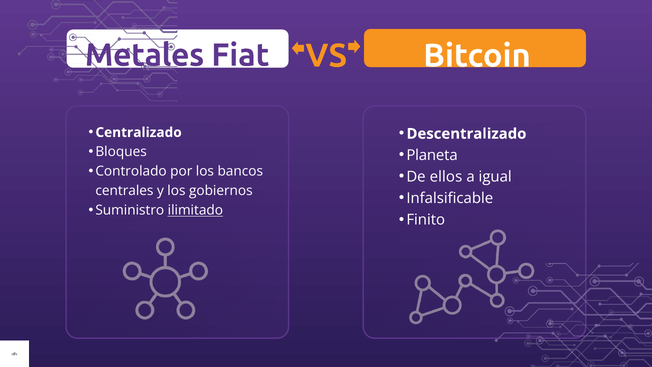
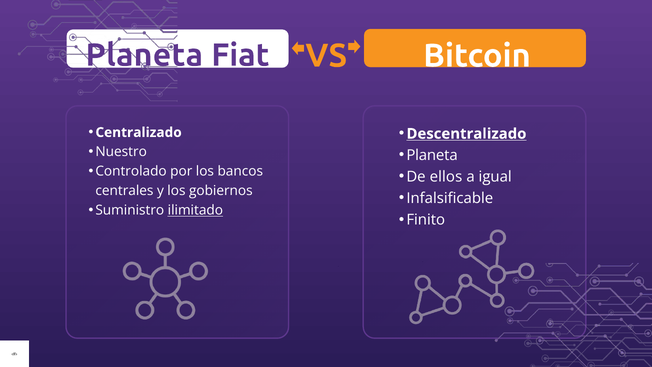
Metales at (145, 55): Metales -> Planeta
Descentralizado underline: none -> present
Bloques: Bloques -> Nuestro
